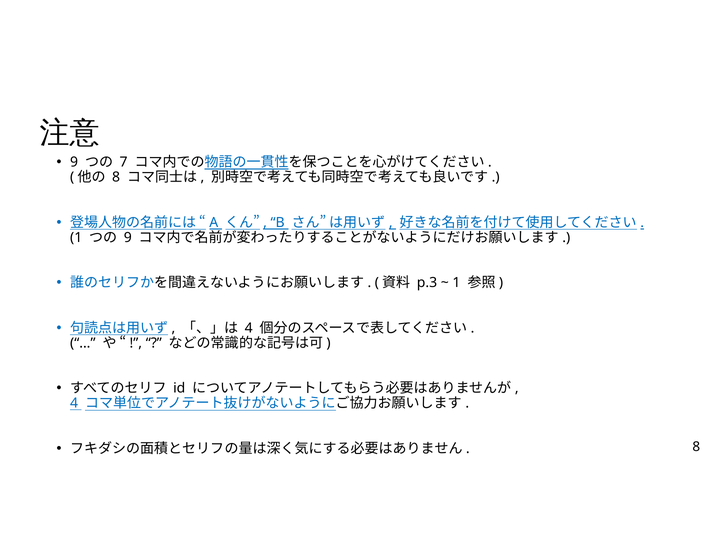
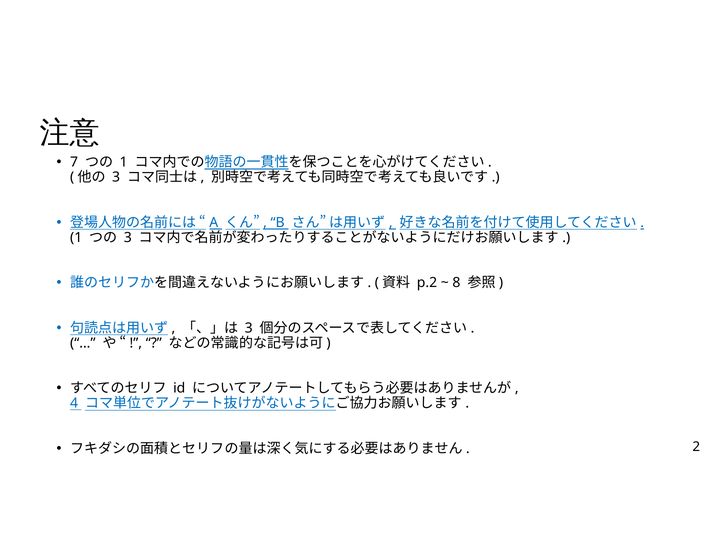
9 at (74, 162): 9 -> 7
7 at (124, 162): 7 -> 1
8 at (116, 177): 8 -> 3
9 at (128, 238): 9 -> 3
p.3: p.3 -> p.2
1 at (456, 283): 1 -> 8
4 at (249, 328): 4 -> 3
8 at (696, 447): 8 -> 2
